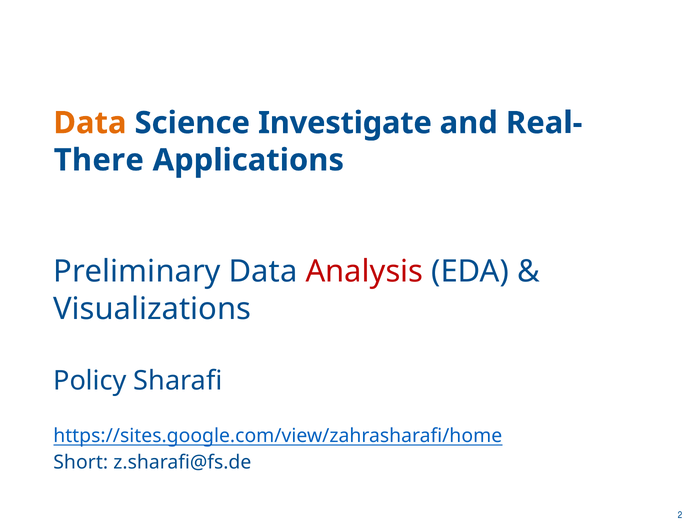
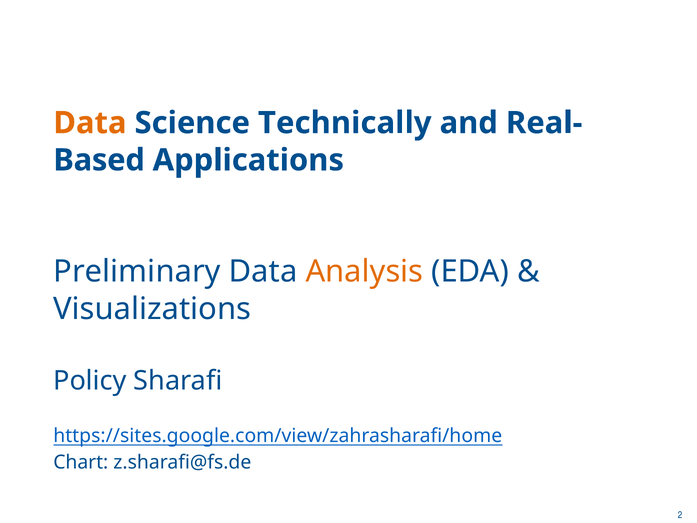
Investigate: Investigate -> Technically
There: There -> Based
Analysis colour: red -> orange
Short: Short -> Chart
